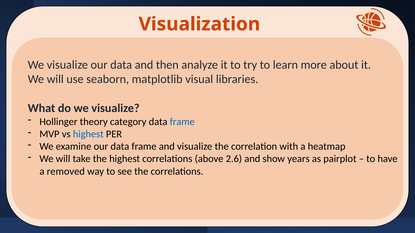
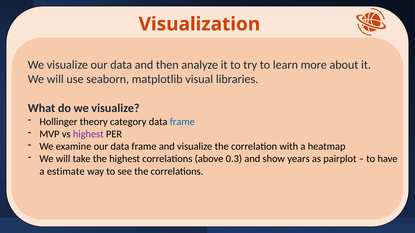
highest at (88, 134) colour: blue -> purple
2.6: 2.6 -> 0.3
removed: removed -> estimate
